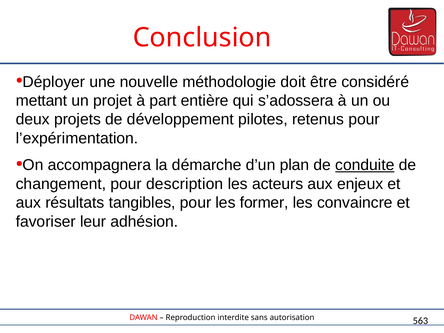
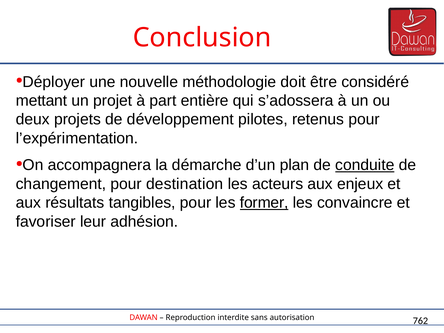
description: description -> destination
former underline: none -> present
563: 563 -> 762
